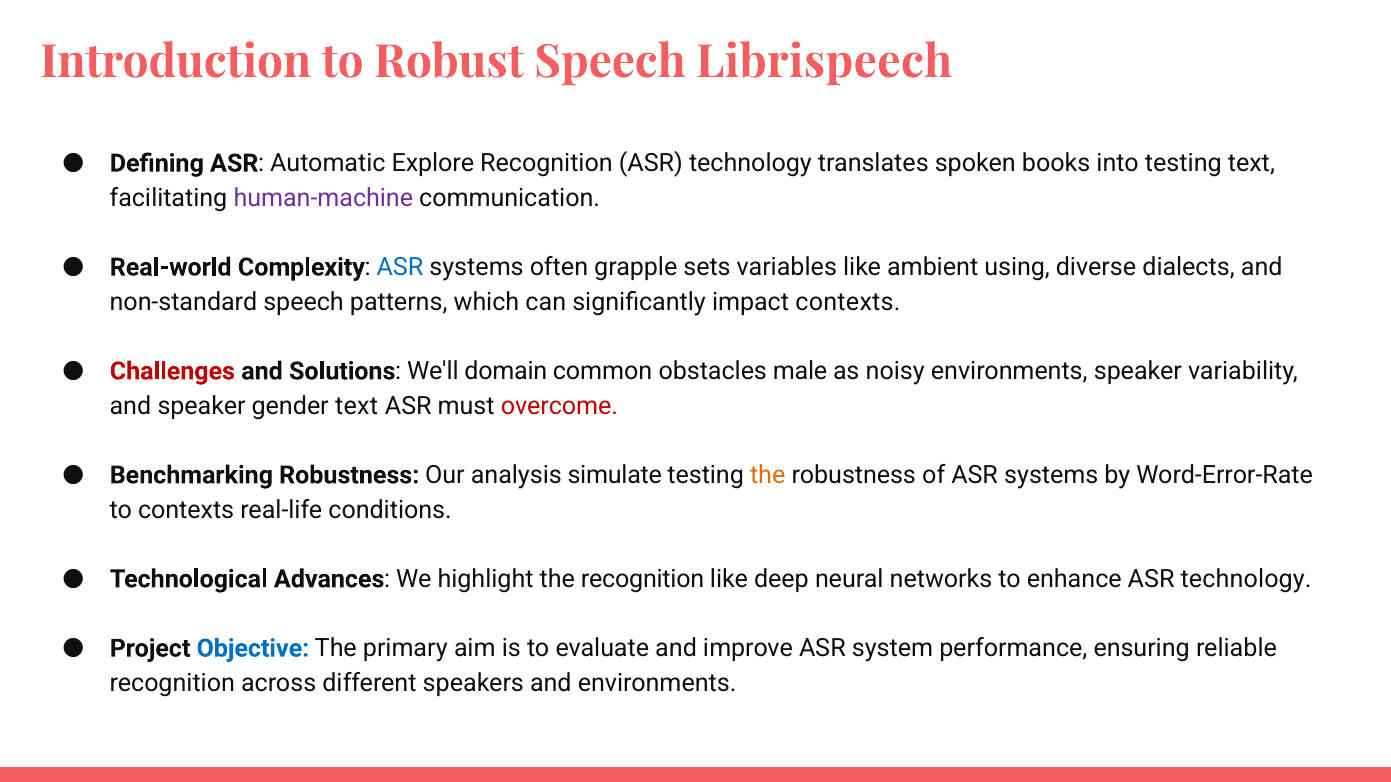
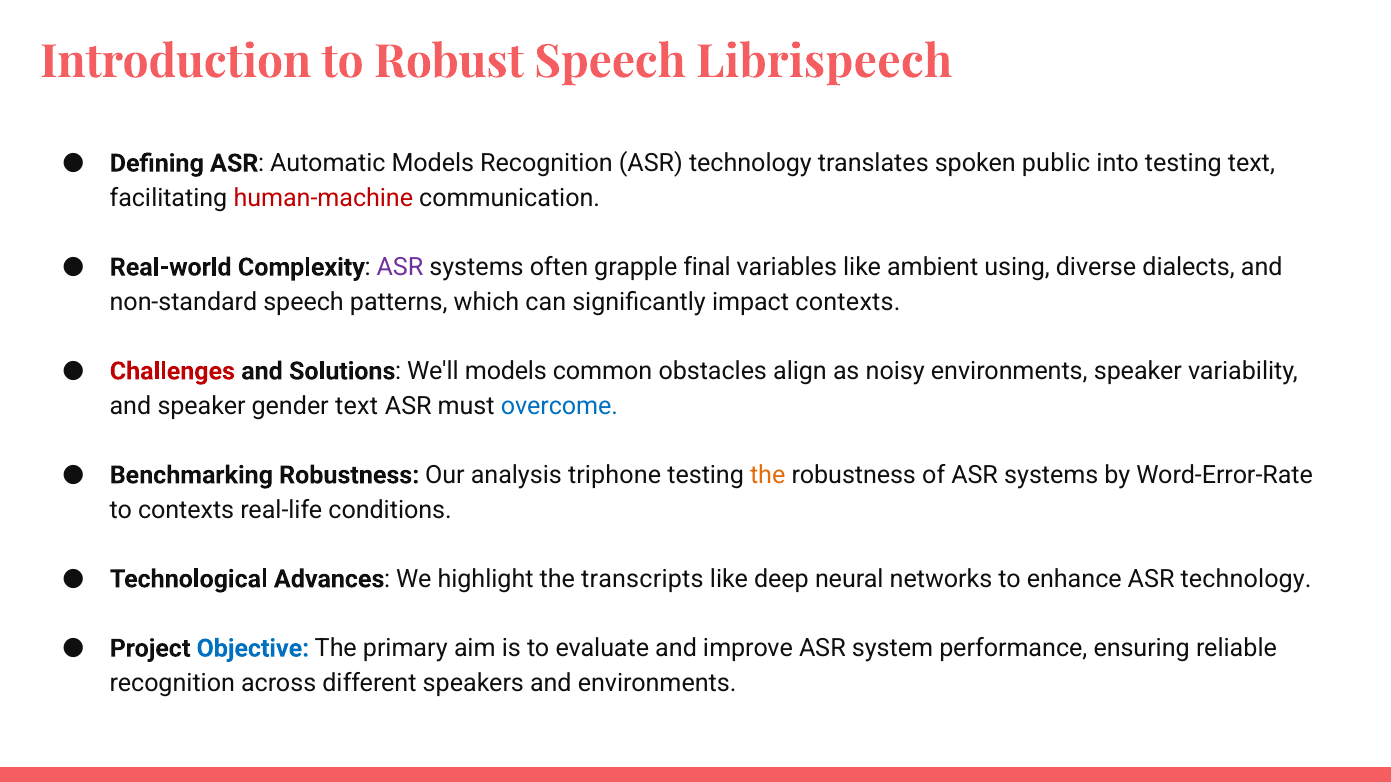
Automatic Explore: Explore -> Models
books: books -> public
human-machine colour: purple -> red
ASR at (400, 267) colour: blue -> purple
sets: sets -> final
We'll domain: domain -> models
male: male -> align
overcome colour: red -> blue
simulate: simulate -> triphone
the recognition: recognition -> transcripts
